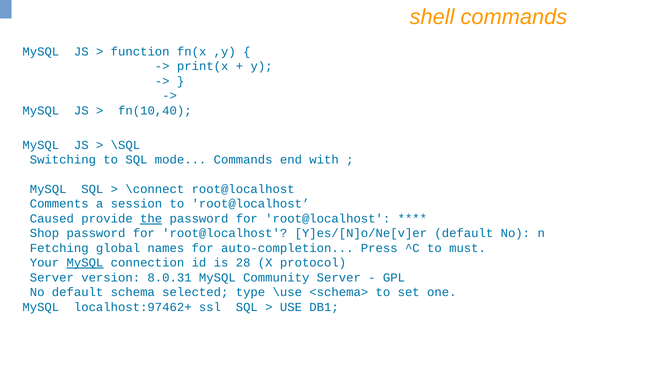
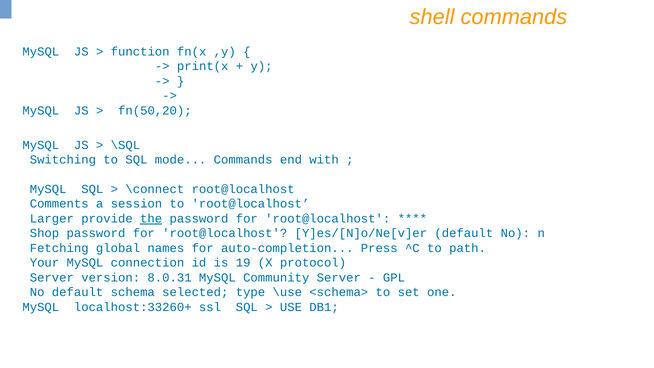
fn(10,40: fn(10,40 -> fn(50,20
Caused: Caused -> Larger
must: must -> path
MySQL at (85, 263) underline: present -> none
28: 28 -> 19
localhost:97462+: localhost:97462+ -> localhost:33260+
